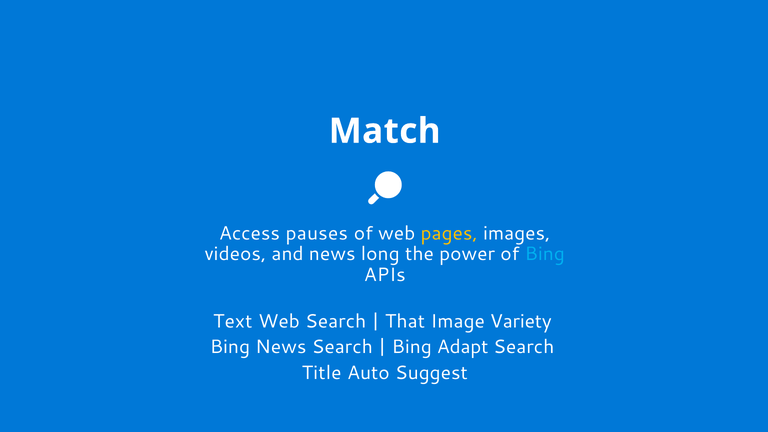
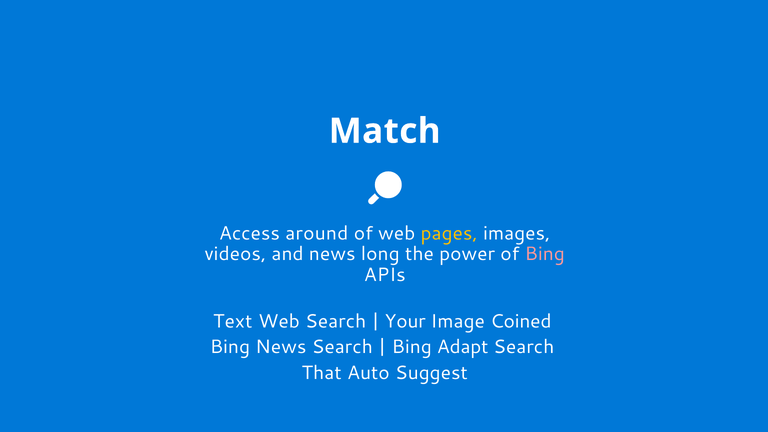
pauses: pauses -> around
Bing at (545, 254) colour: light blue -> pink
That: That -> Your
Variety: Variety -> Coined
Title: Title -> That
